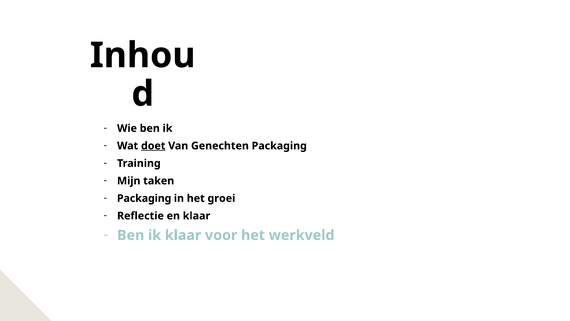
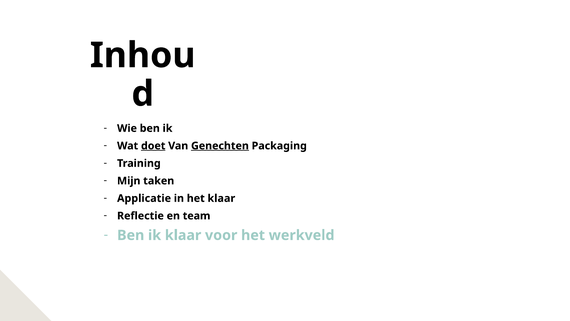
Genechten underline: none -> present
Packaging at (144, 198): Packaging -> Applicatie
het groei: groei -> klaar
en klaar: klaar -> team
